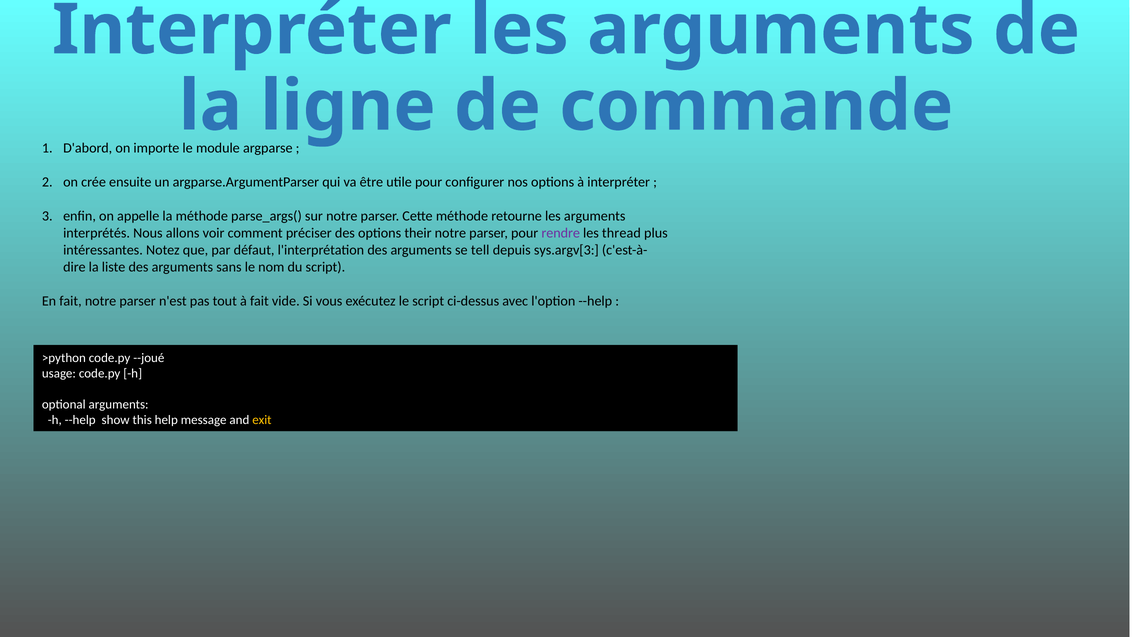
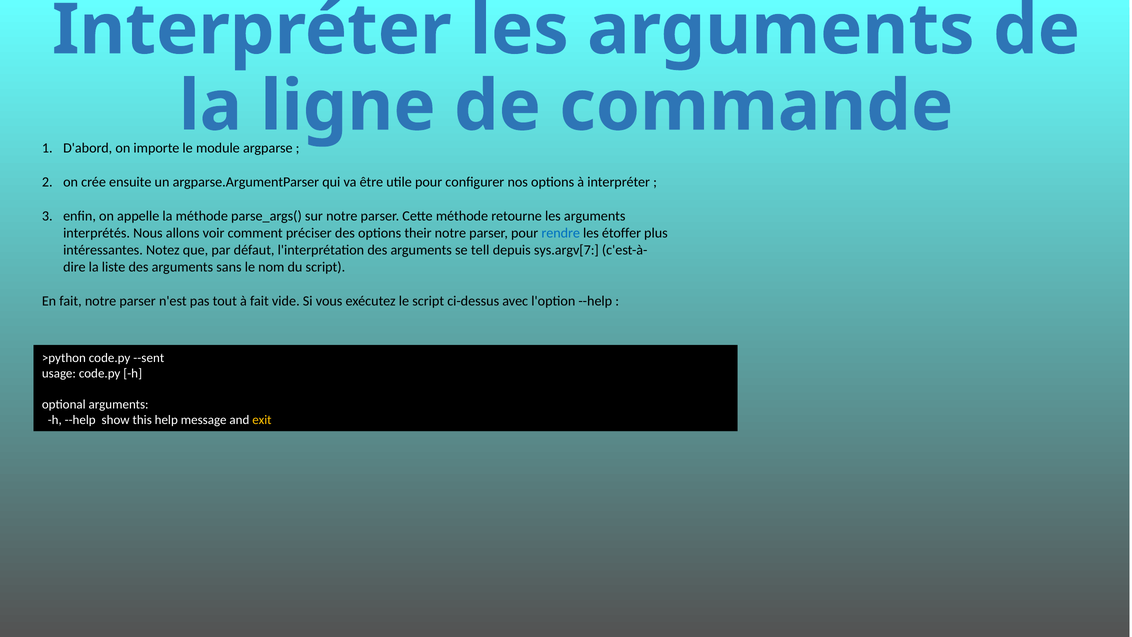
rendre colour: purple -> blue
thread: thread -> étoffer
sys.argv[3: sys.argv[3 -> sys.argv[7
--joué: --joué -> --sent
